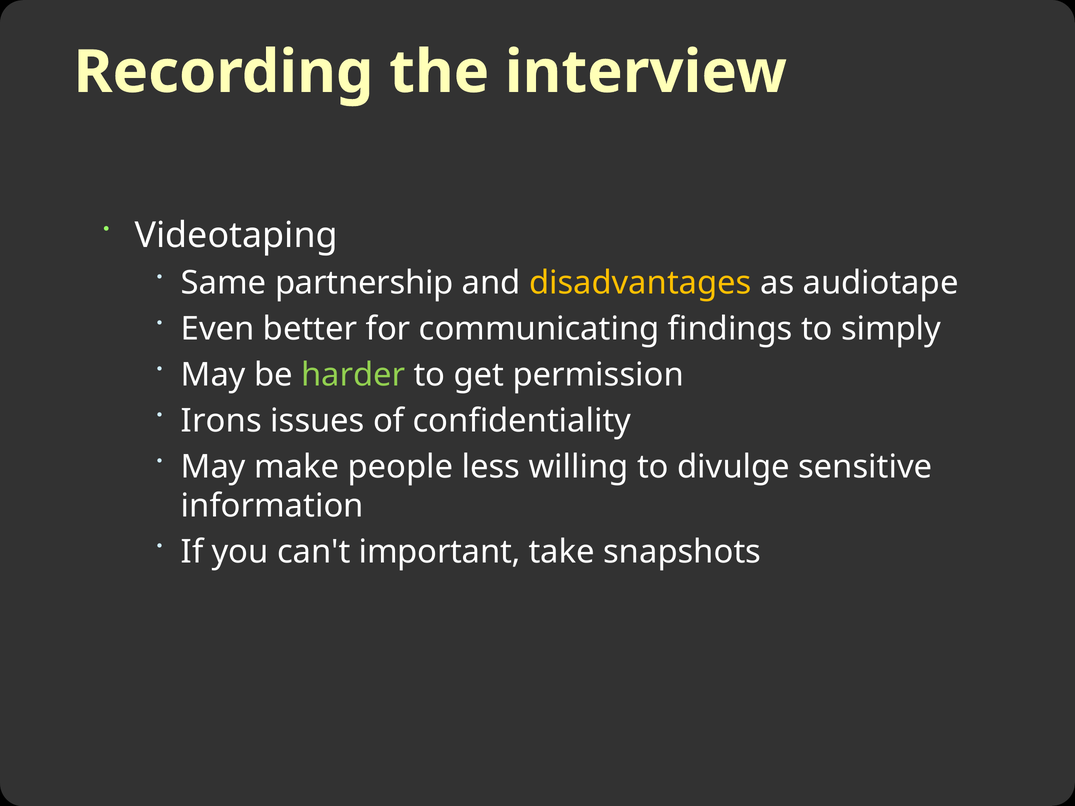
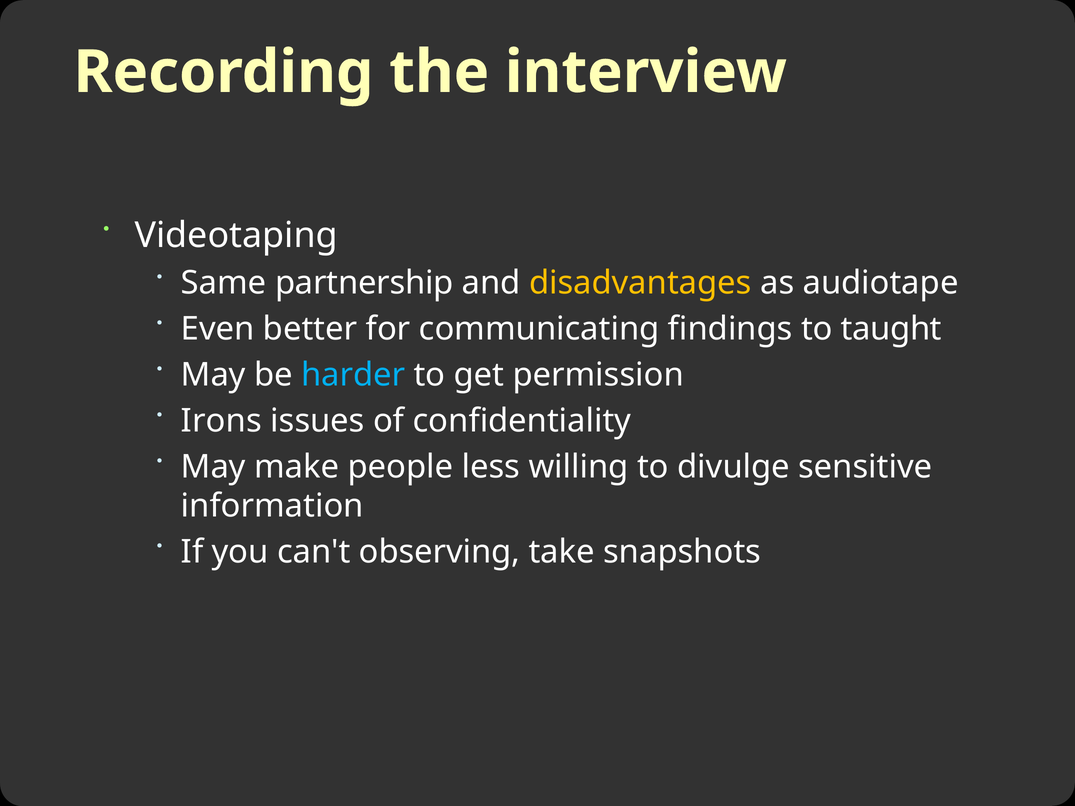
simply: simply -> taught
harder colour: light green -> light blue
important: important -> observing
